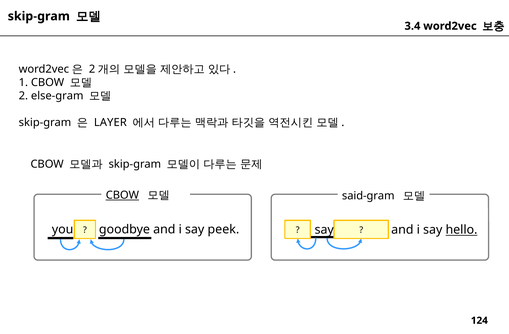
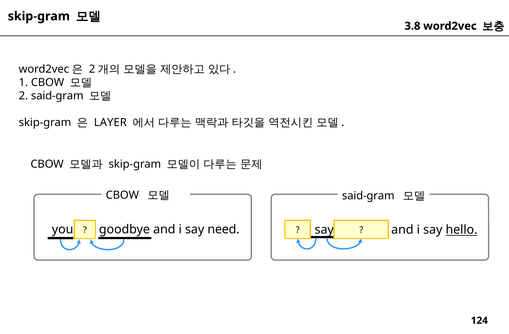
3.4: 3.4 -> 3.8
2 else-gram: else-gram -> said-gram
CBOW at (122, 195) underline: present -> none
peek: peek -> need
